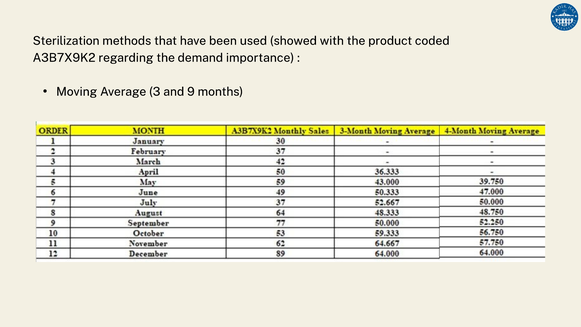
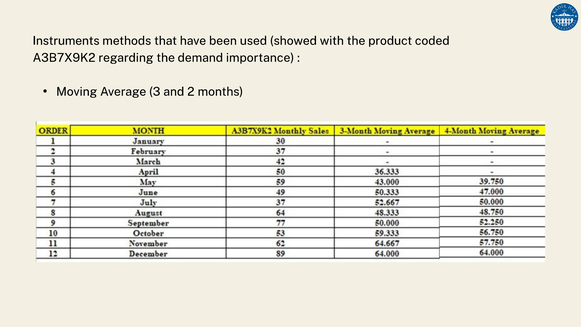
Sterilization: Sterilization -> Instruments
9: 9 -> 2
